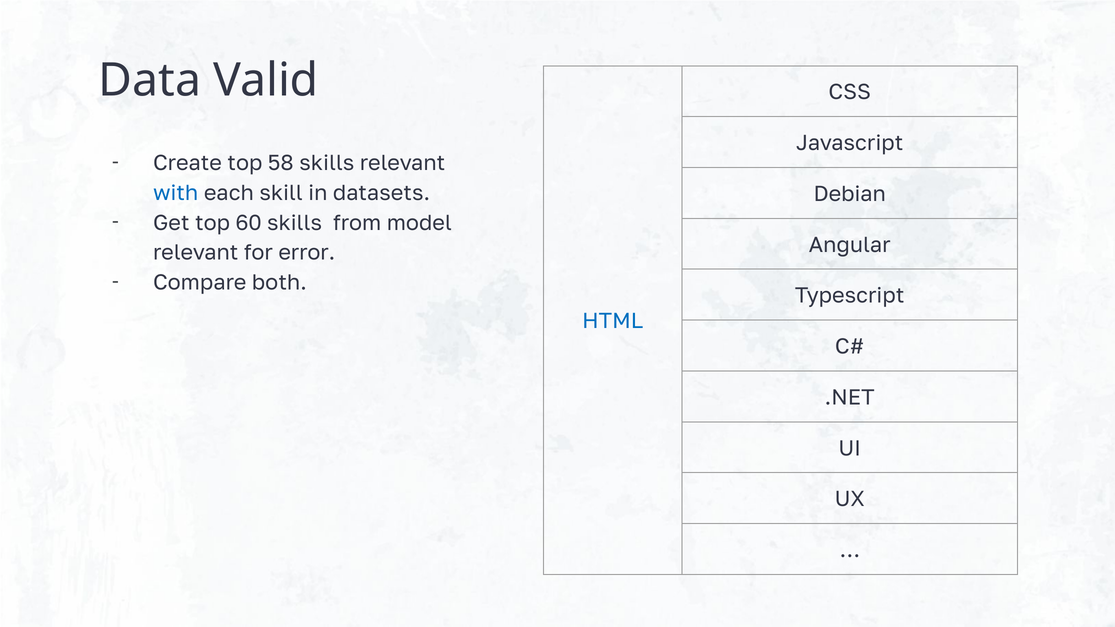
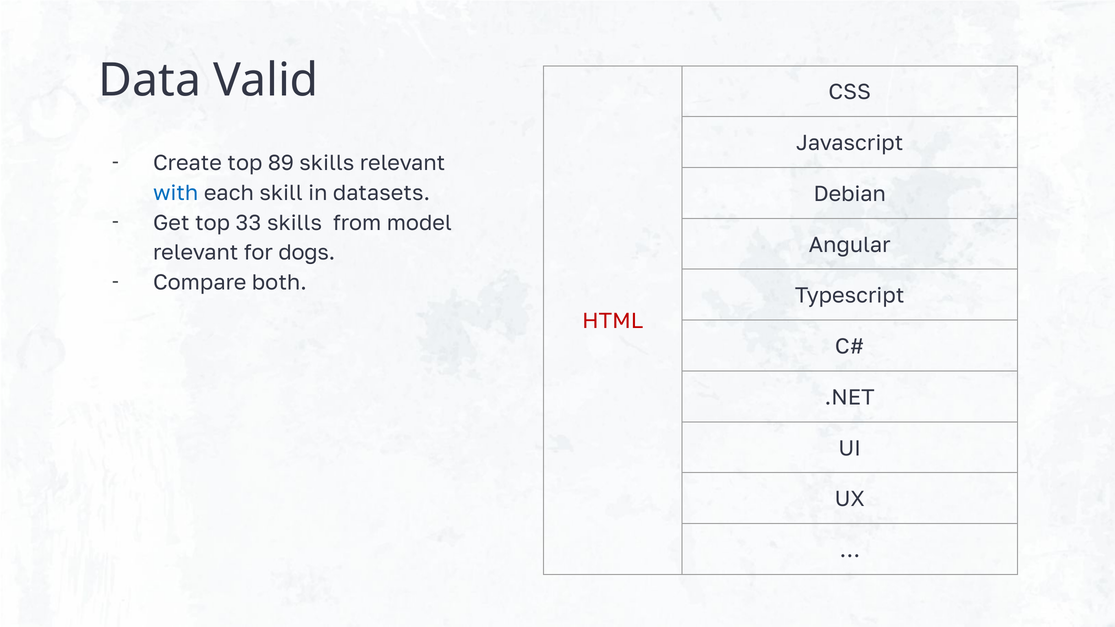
58: 58 -> 89
60: 60 -> 33
error: error -> dogs
HTML colour: blue -> red
